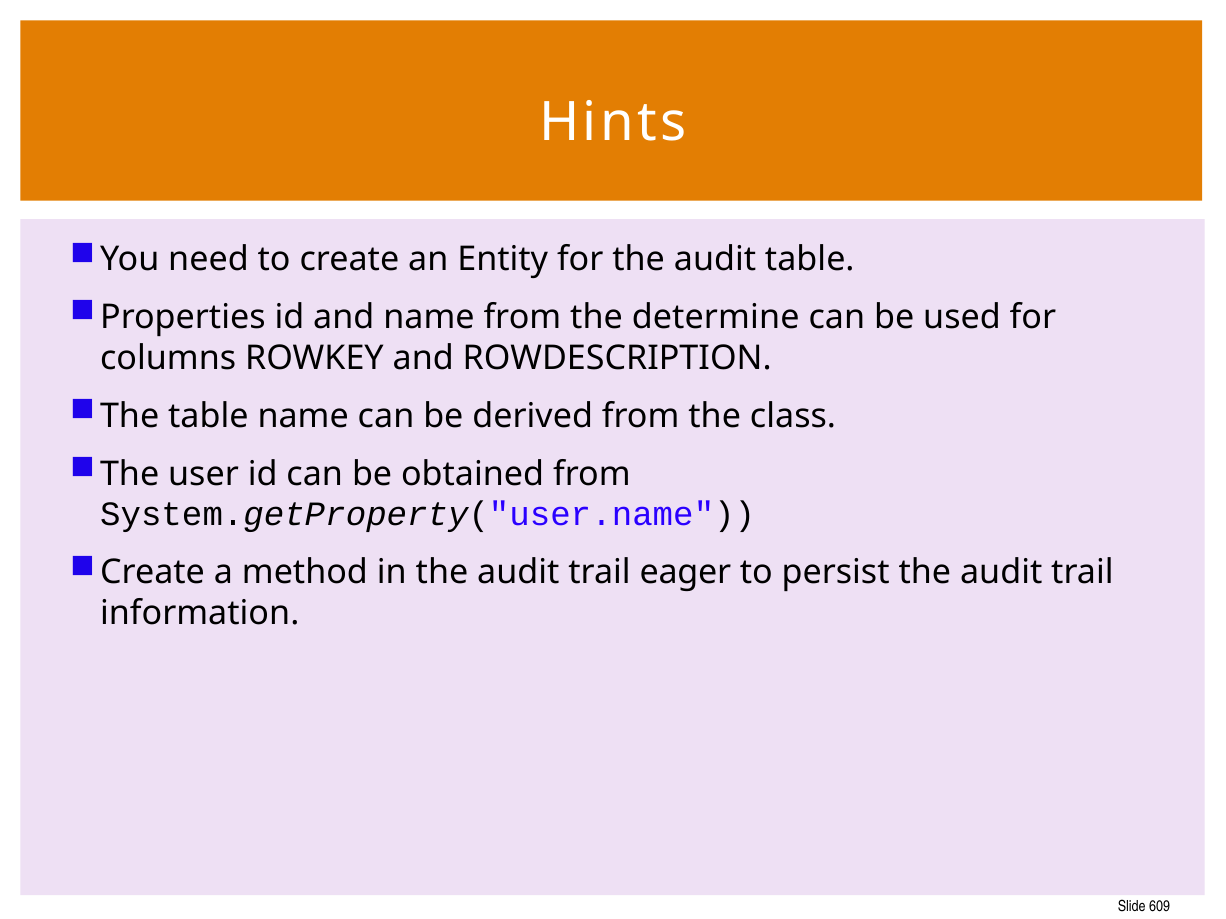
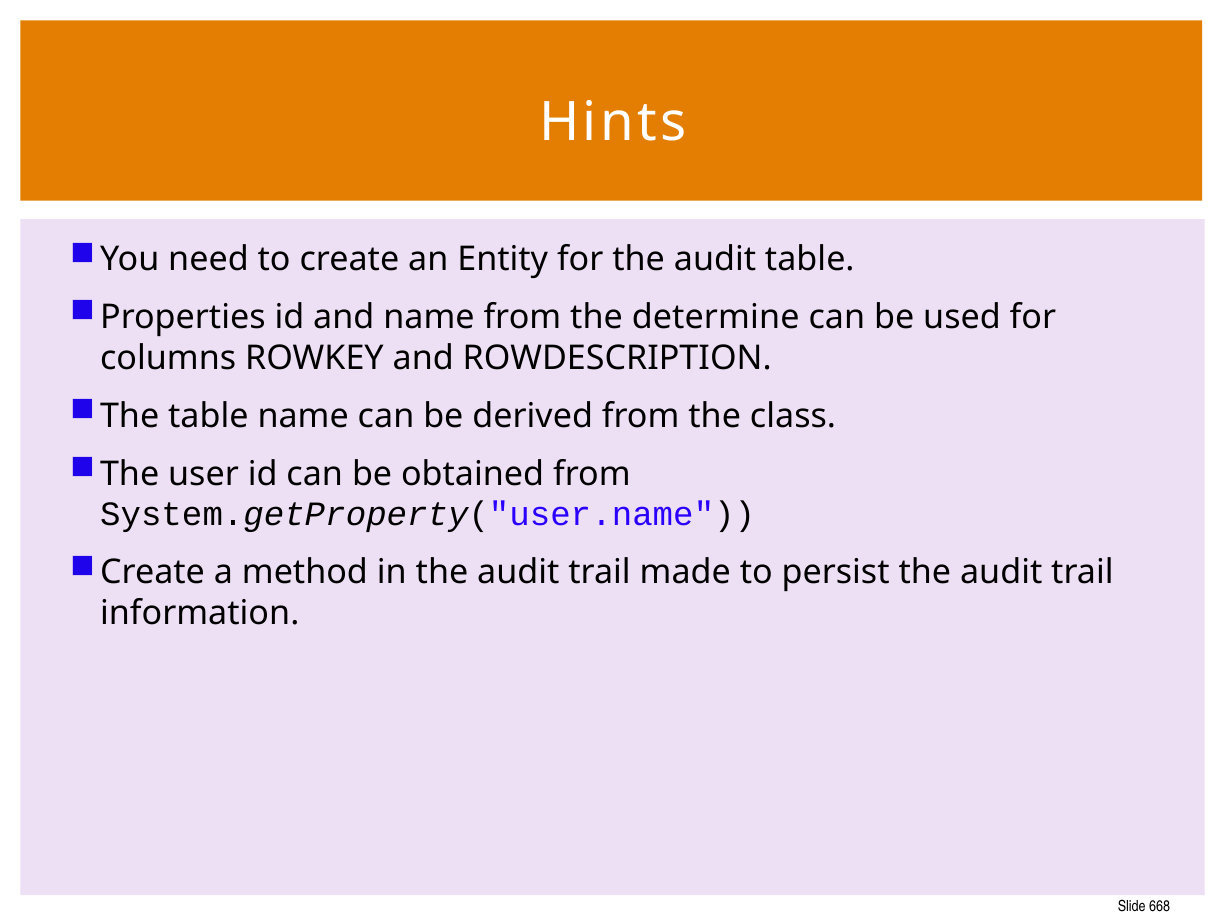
eager: eager -> made
609: 609 -> 668
